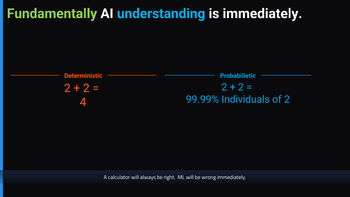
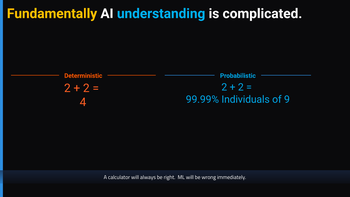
Fundamentally colour: light green -> yellow
is immediately: immediately -> complicated
of 2: 2 -> 9
